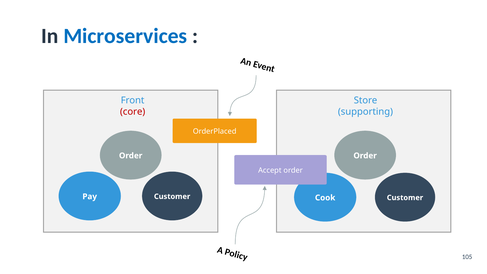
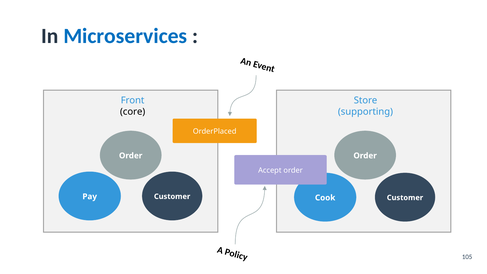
core colour: red -> black
